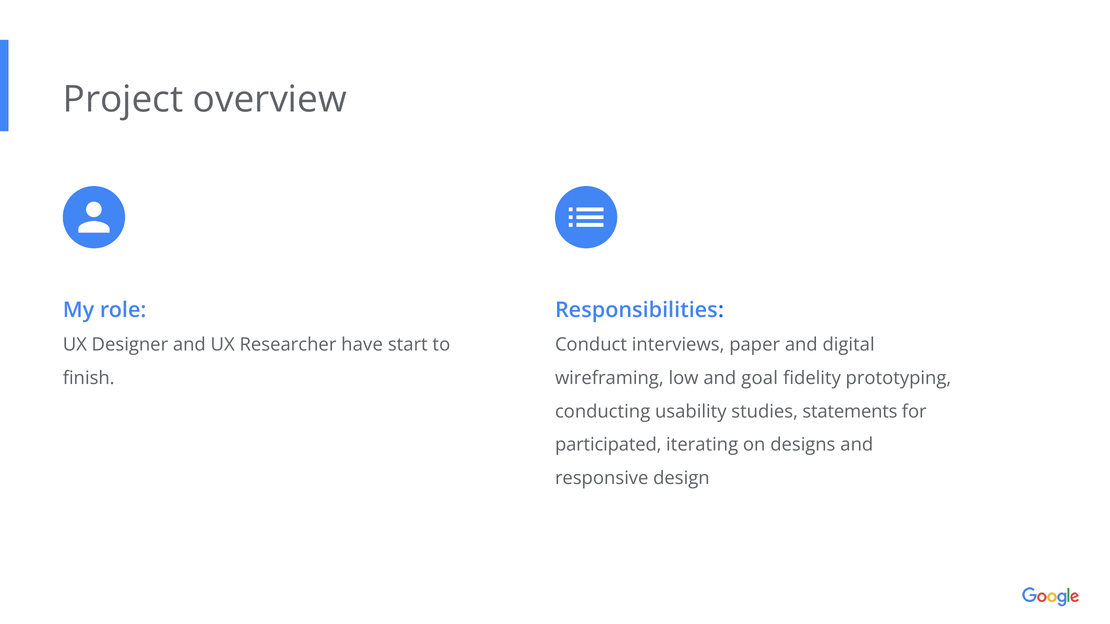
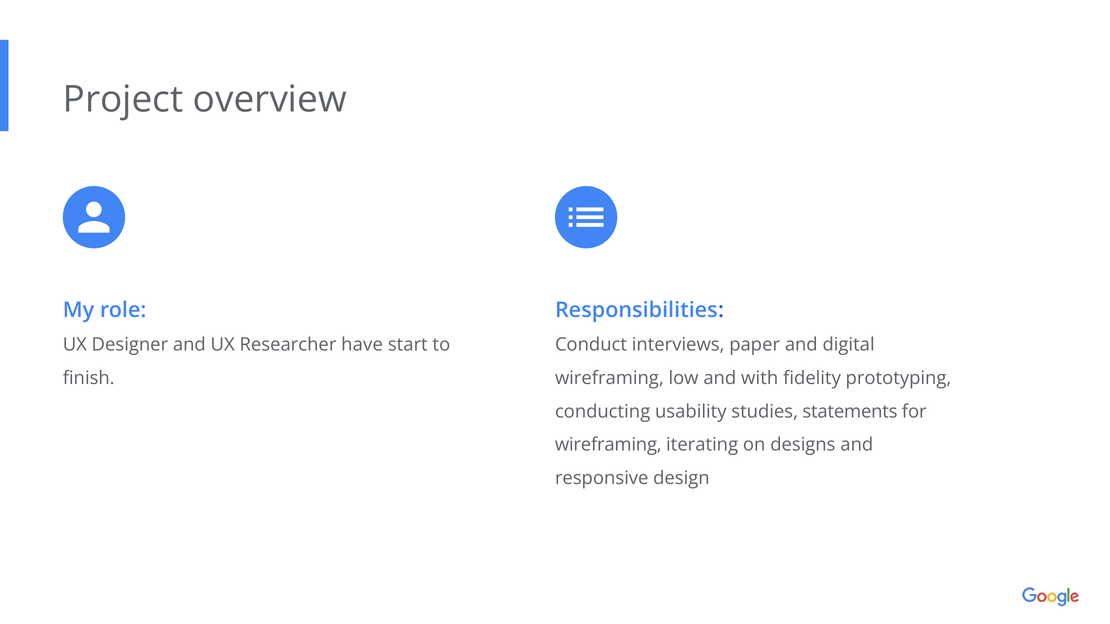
goal: goal -> with
participated at (608, 445): participated -> wireframing
